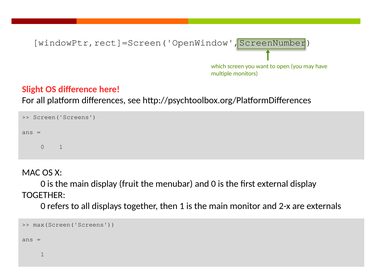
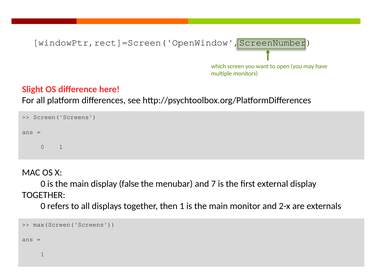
fruit: fruit -> false
and 0: 0 -> 7
